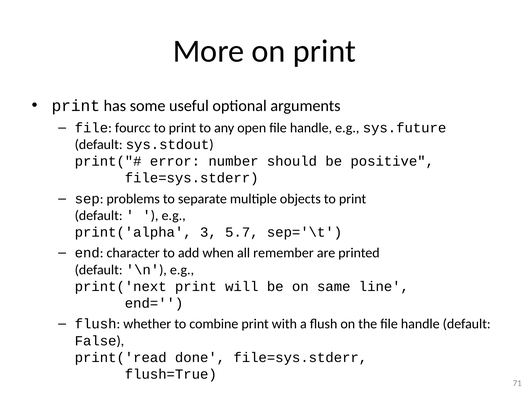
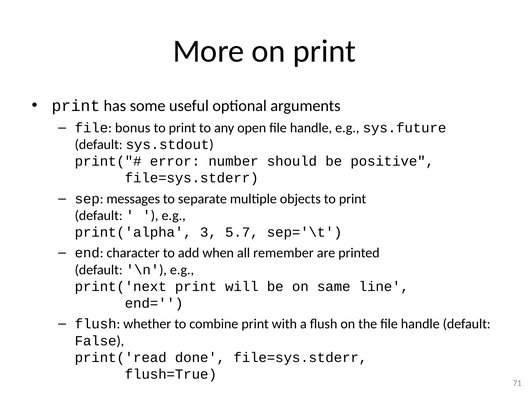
fourcc: fourcc -> bonus
problems: problems -> messages
